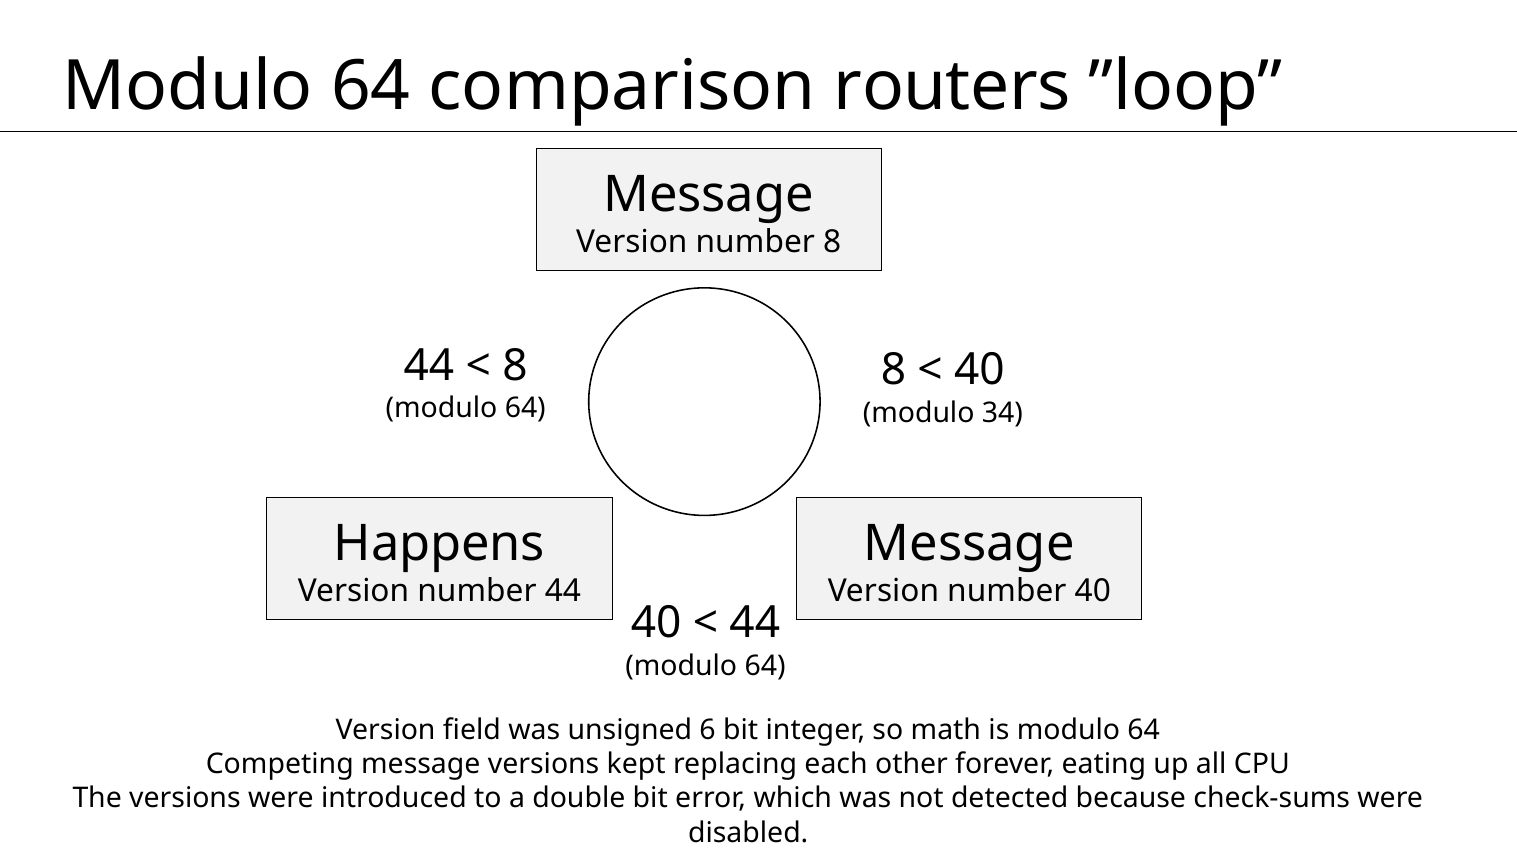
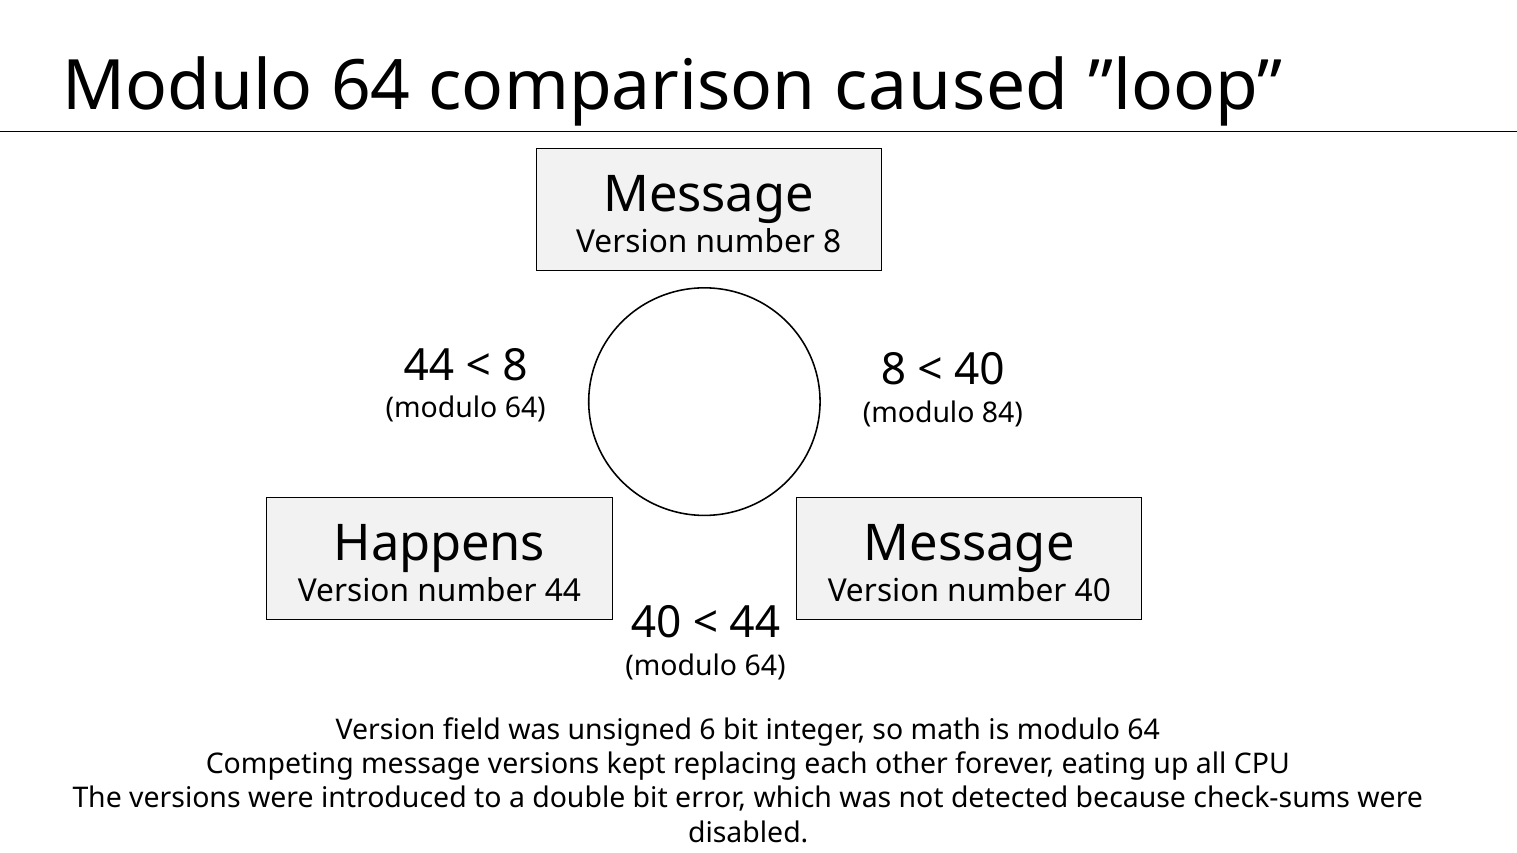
routers: routers -> caused
34: 34 -> 84
